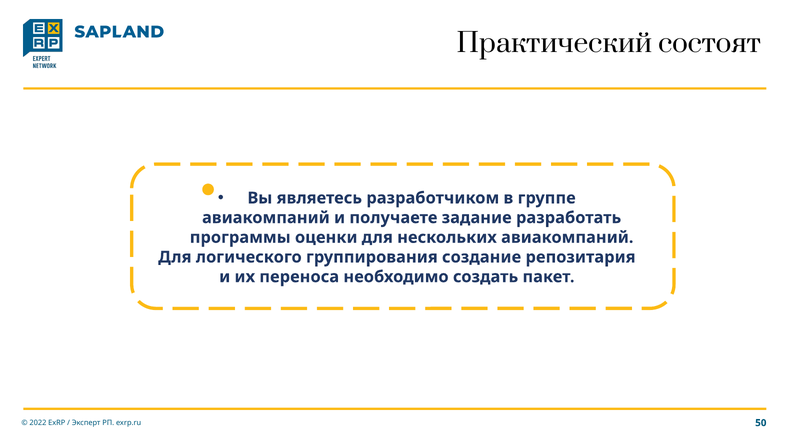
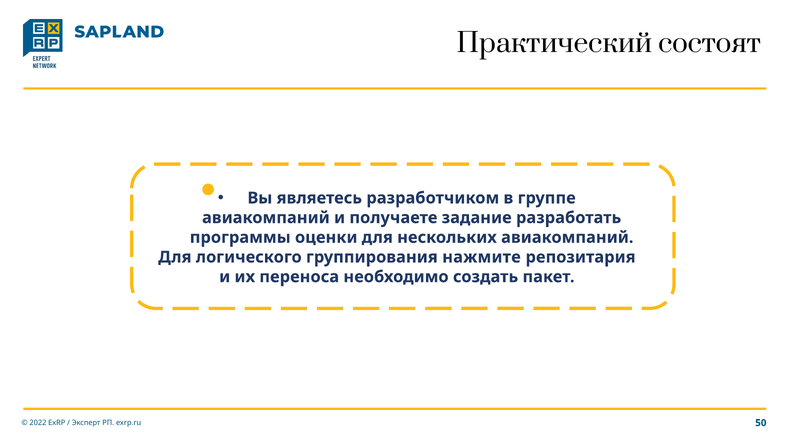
создание: создание -> нажмите
